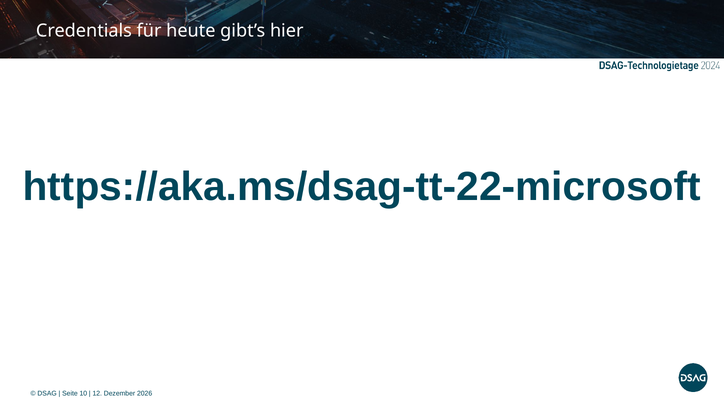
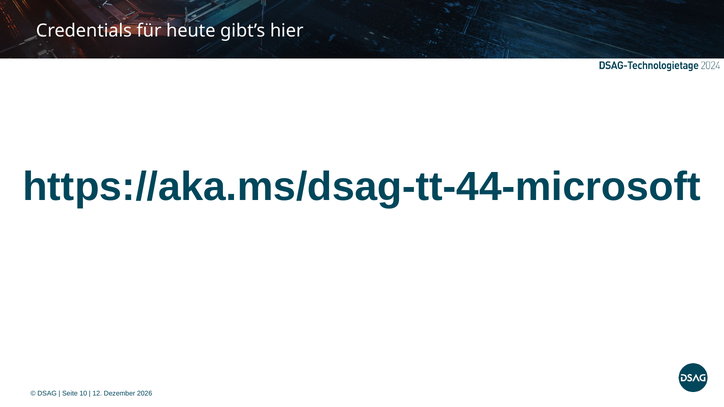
https://aka.ms/dsag-tt-22-microsoft: https://aka.ms/dsag-tt-22-microsoft -> https://aka.ms/dsag-tt-44-microsoft
